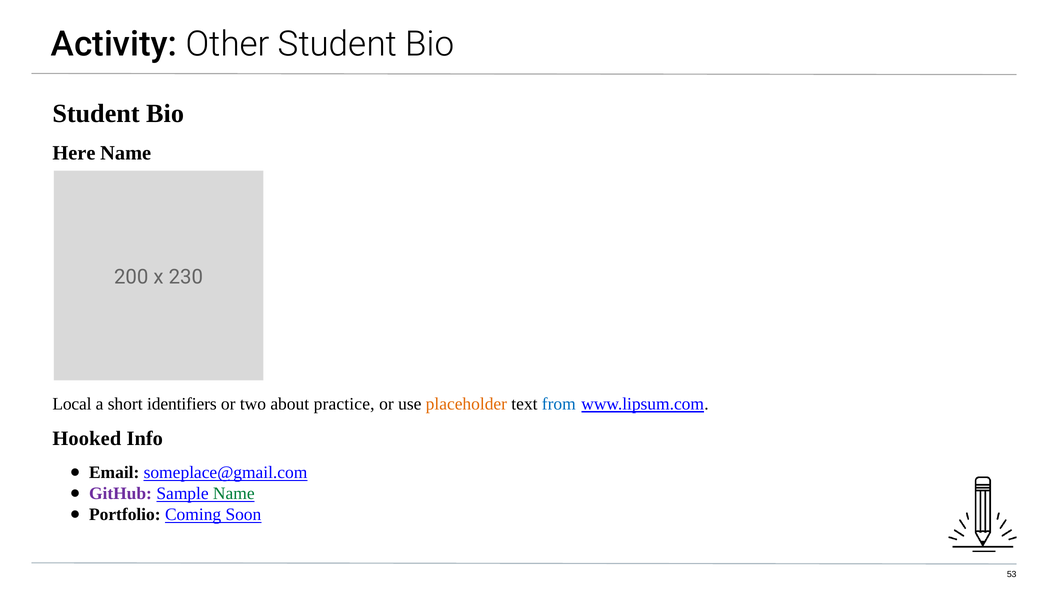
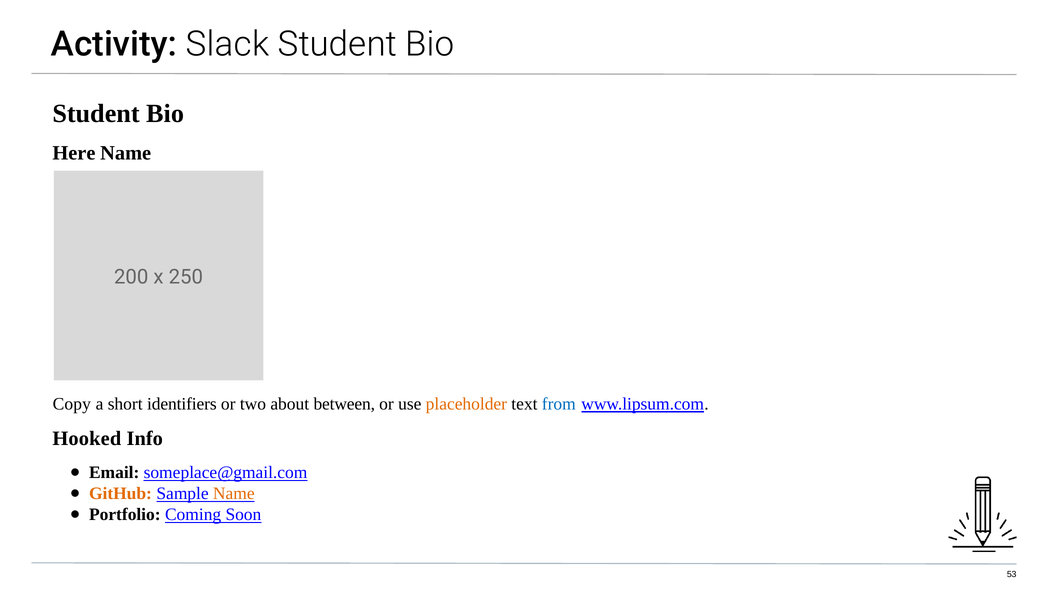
Other: Other -> Slack
230: 230 -> 250
Local: Local -> Copy
practice: practice -> between
GitHub colour: purple -> orange
Name at (234, 493) colour: green -> orange
